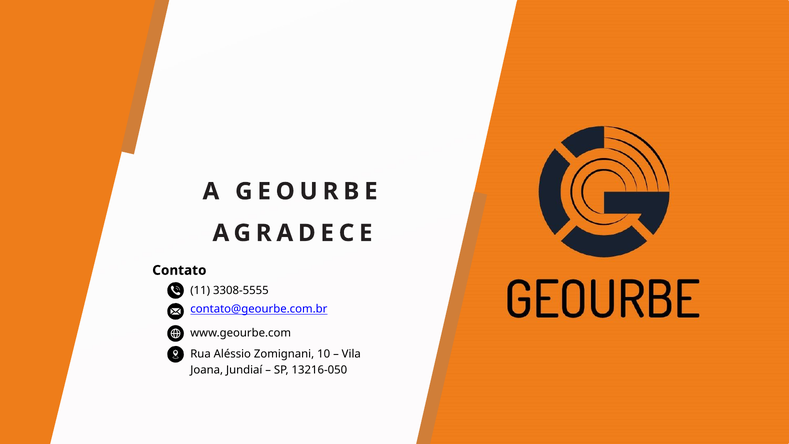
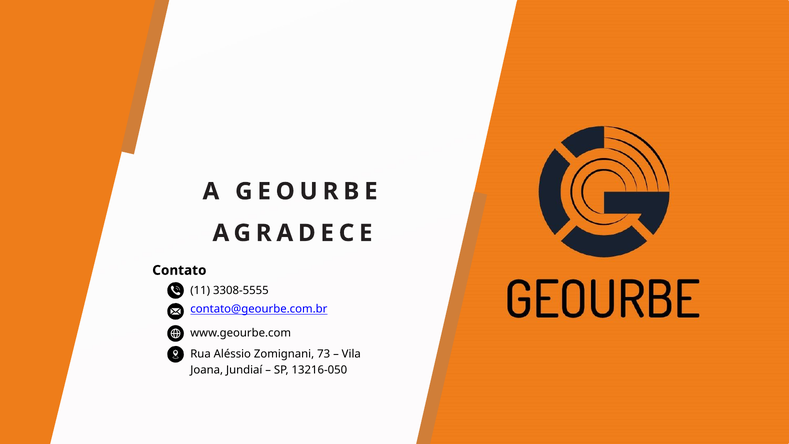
10: 10 -> 73
